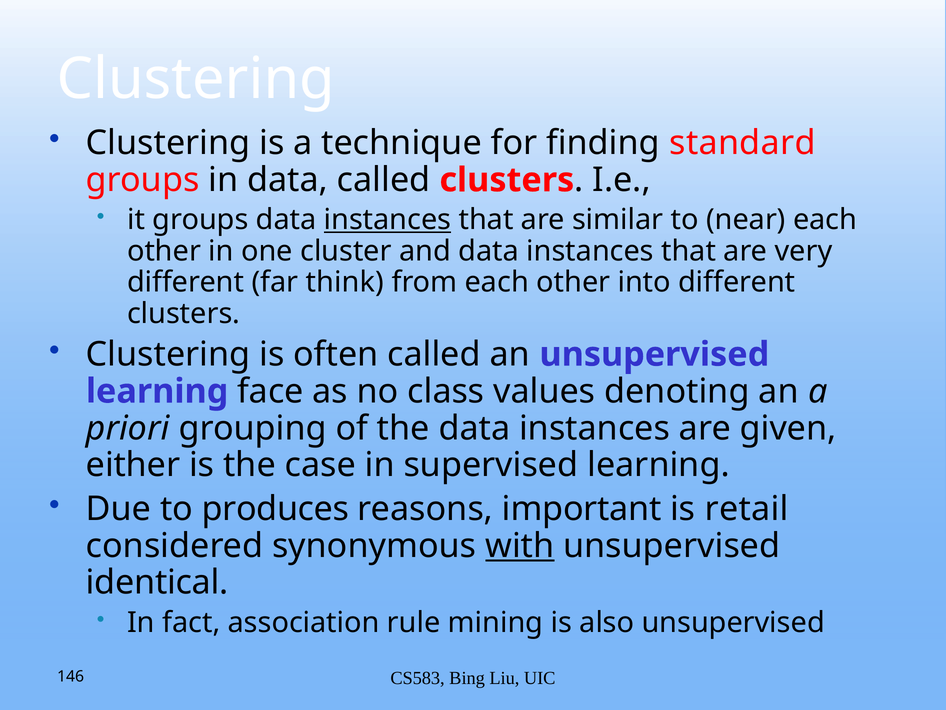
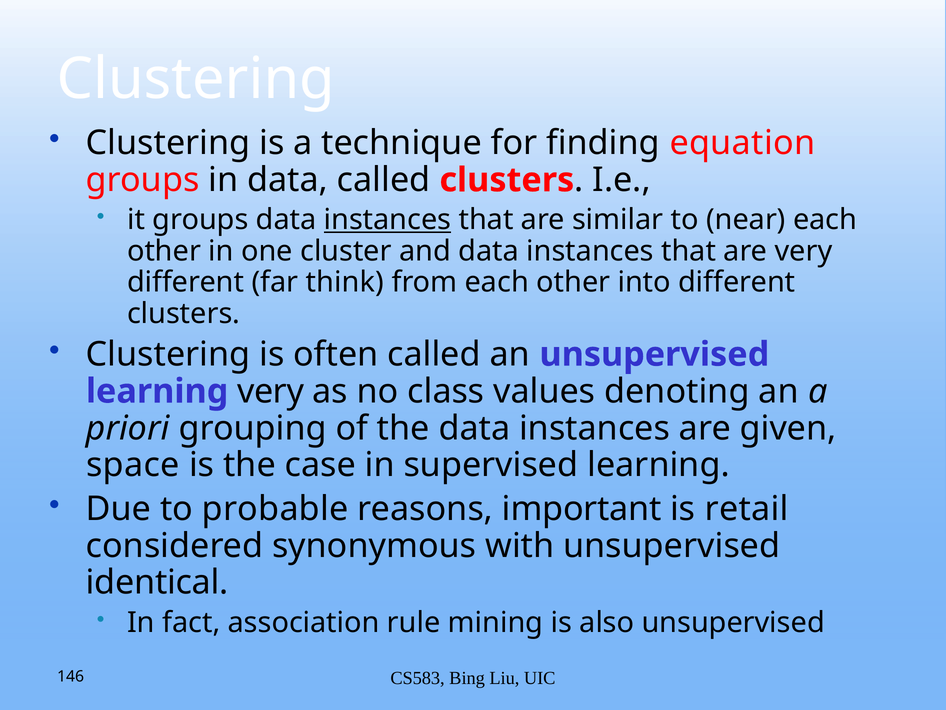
standard: standard -> equation
learning face: face -> very
either: either -> space
produces: produces -> probable
with underline: present -> none
